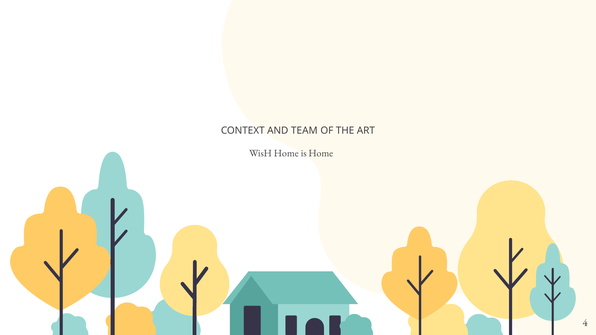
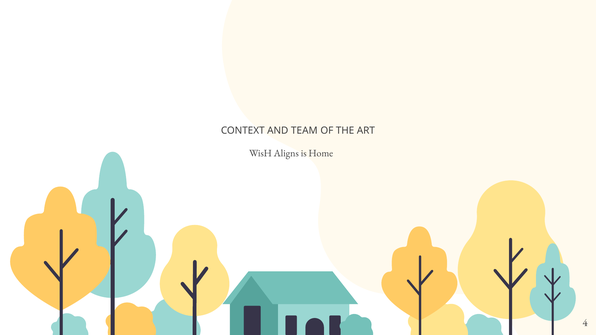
WisH Home: Home -> Aligns
